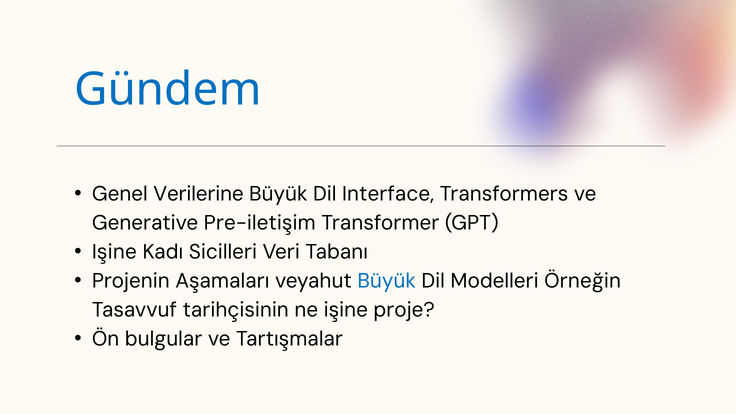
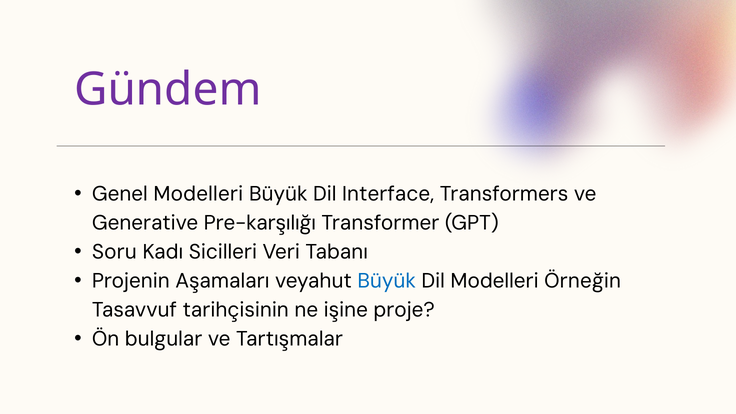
Gündem colour: blue -> purple
Genel Verilerine: Verilerine -> Modelleri
Pre-iletişim: Pre-iletişim -> Pre-karşılığı
Işine at (114, 252): Işine -> Soru
